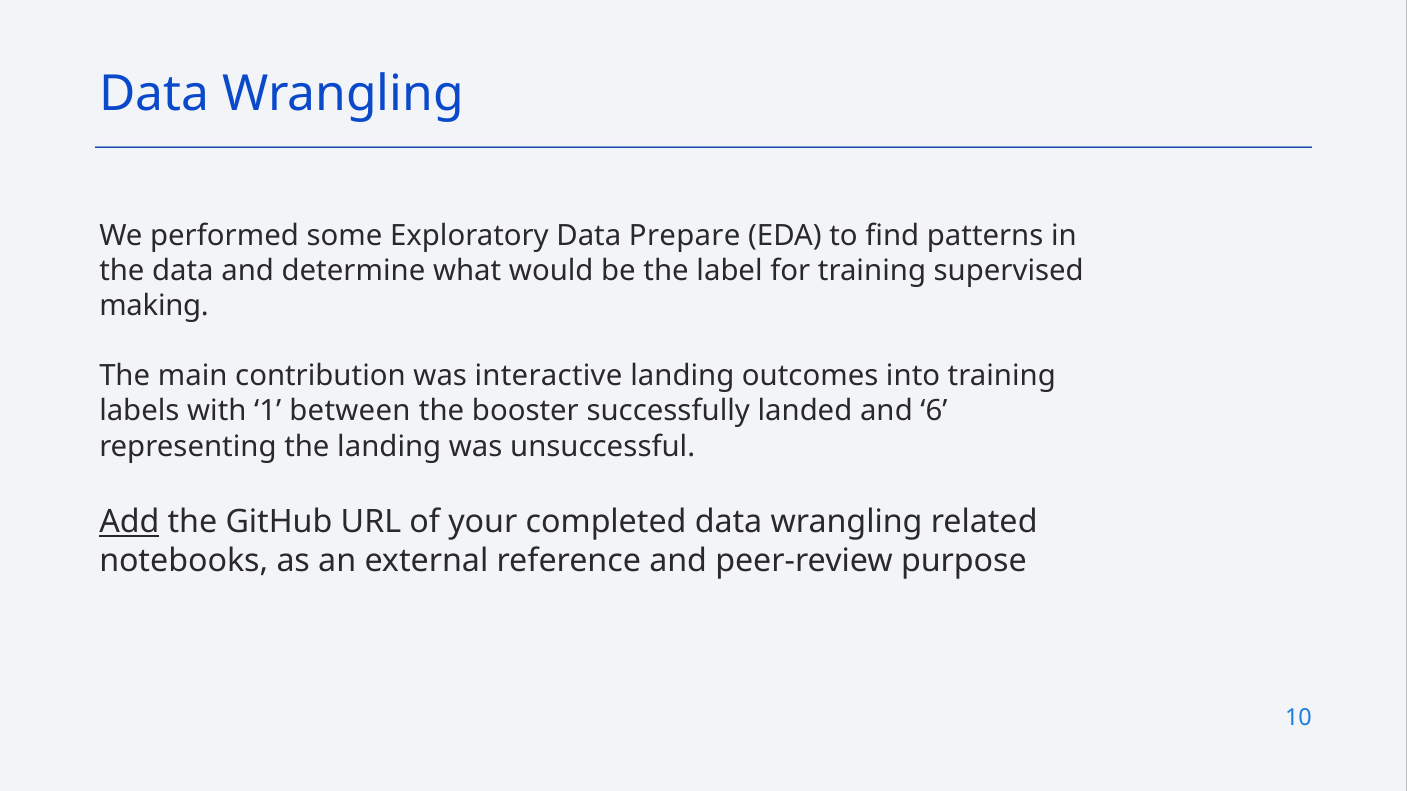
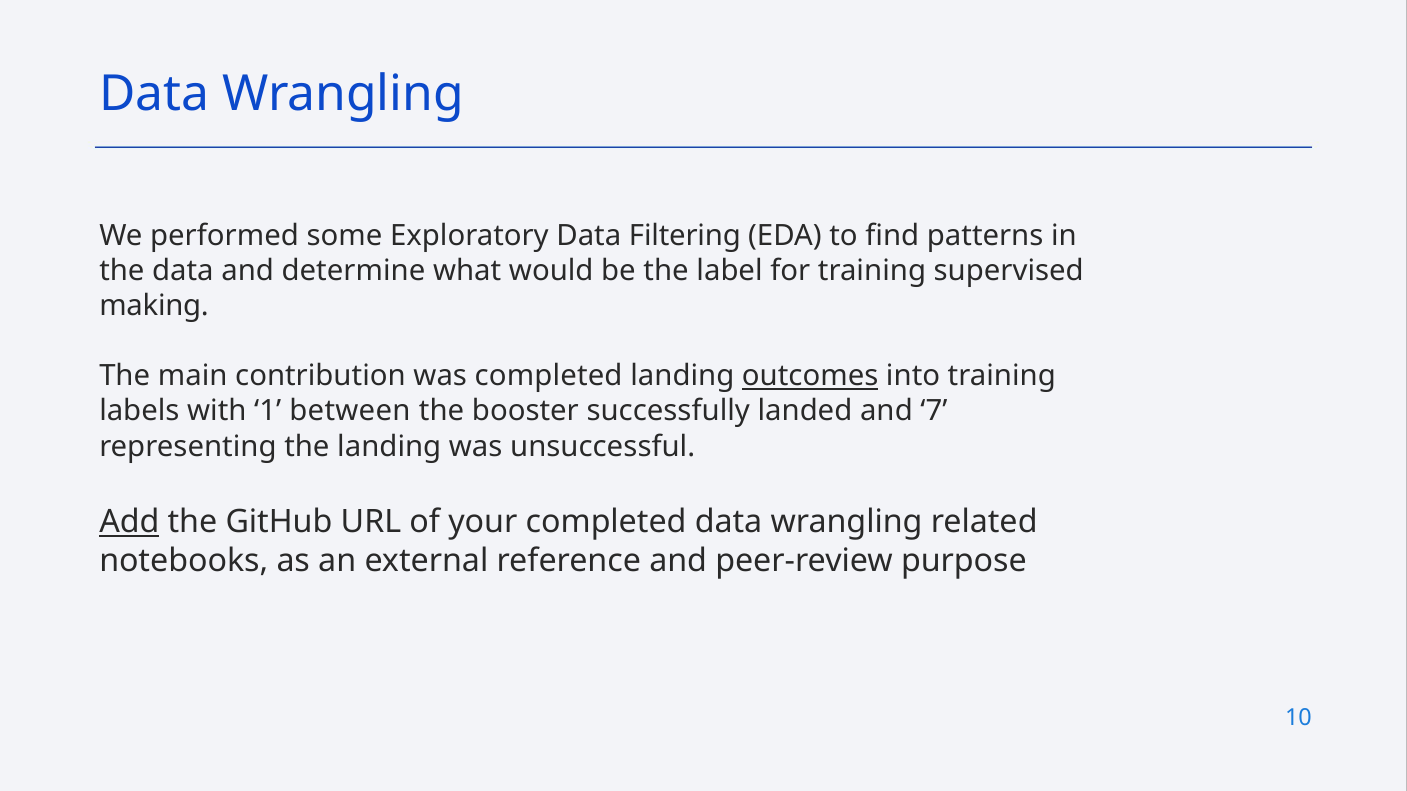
Prepare: Prepare -> Filtering
was interactive: interactive -> completed
outcomes underline: none -> present
6: 6 -> 7
